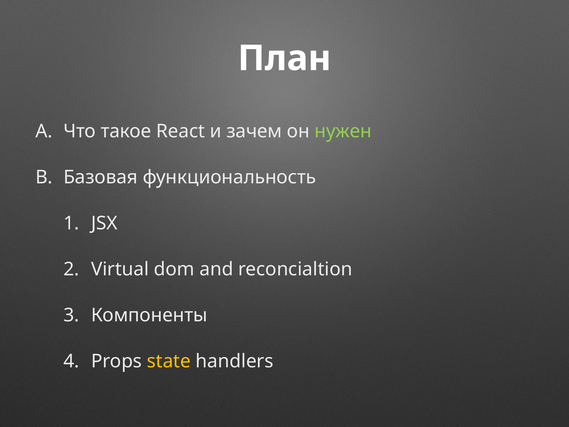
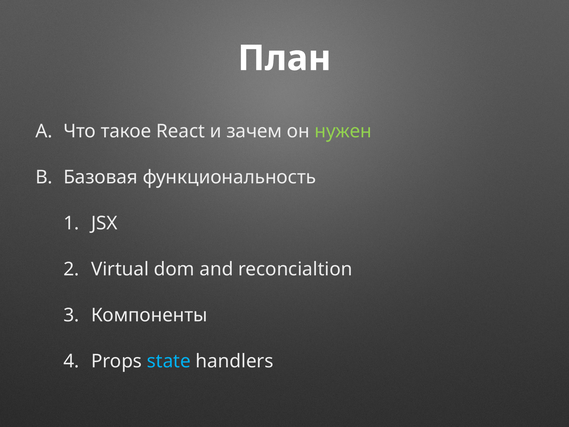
state colour: yellow -> light blue
